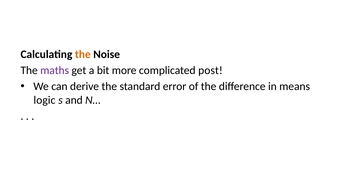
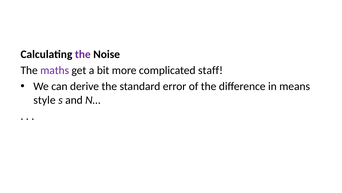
the at (83, 54) colour: orange -> purple
post: post -> staff
logic: logic -> style
